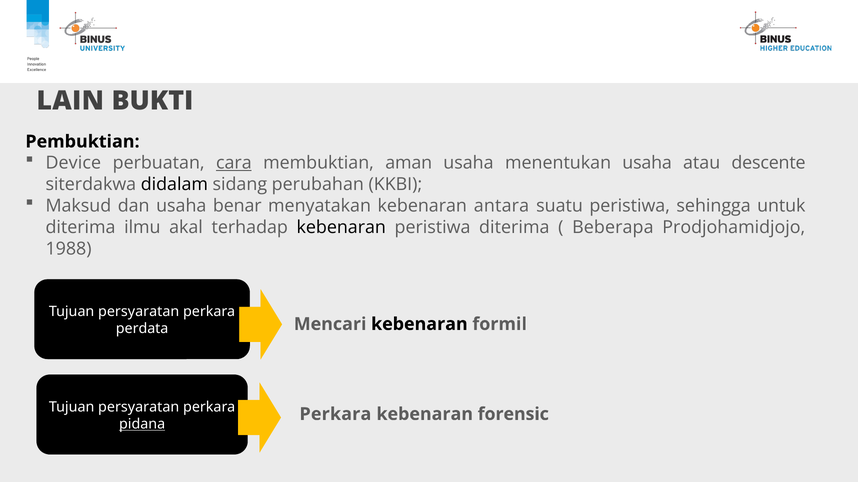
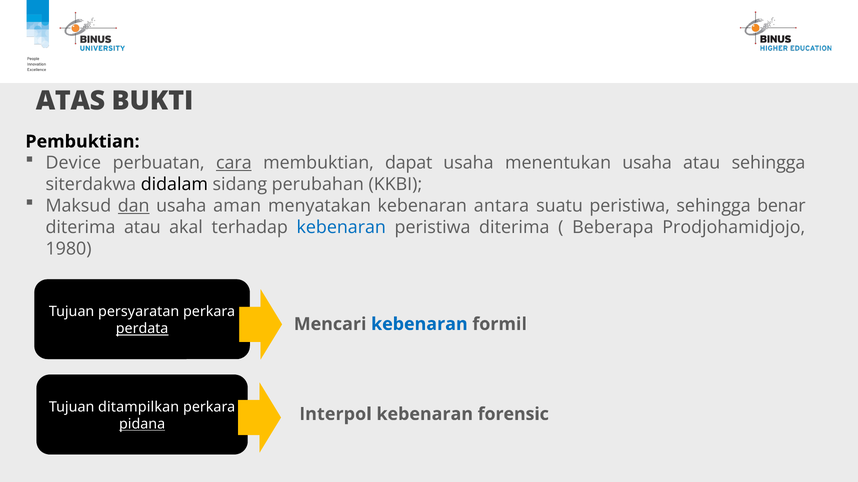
LAIN: LAIN -> ATAS
aman: aman -> dapat
atau descente: descente -> sehingga
dan underline: none -> present
benar: benar -> aman
untuk: untuk -> benar
diterima ilmu: ilmu -> atau
kebenaran at (341, 228) colour: black -> blue
1988: 1988 -> 1980
kebenaran at (419, 325) colour: black -> blue
perdata underline: none -> present
persyaratan at (139, 407): persyaratan -> ditampilkan
Perkara at (335, 415): Perkara -> Interpol
